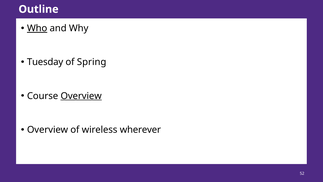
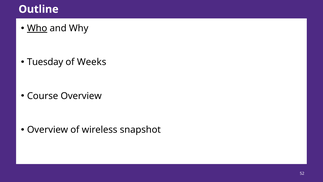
Spring: Spring -> Weeks
Overview at (81, 96) underline: present -> none
wherever: wherever -> snapshot
